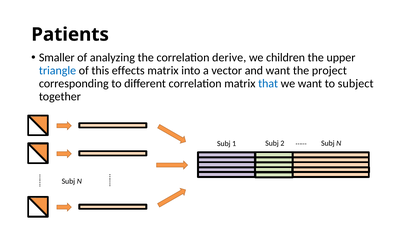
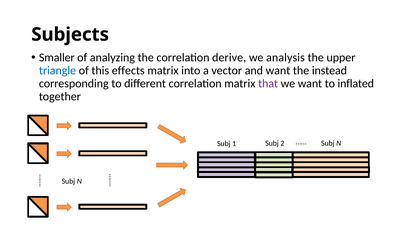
Patients: Patients -> Subjects
children: children -> analysis
project: project -> instead
that colour: blue -> purple
subject: subject -> inflated
